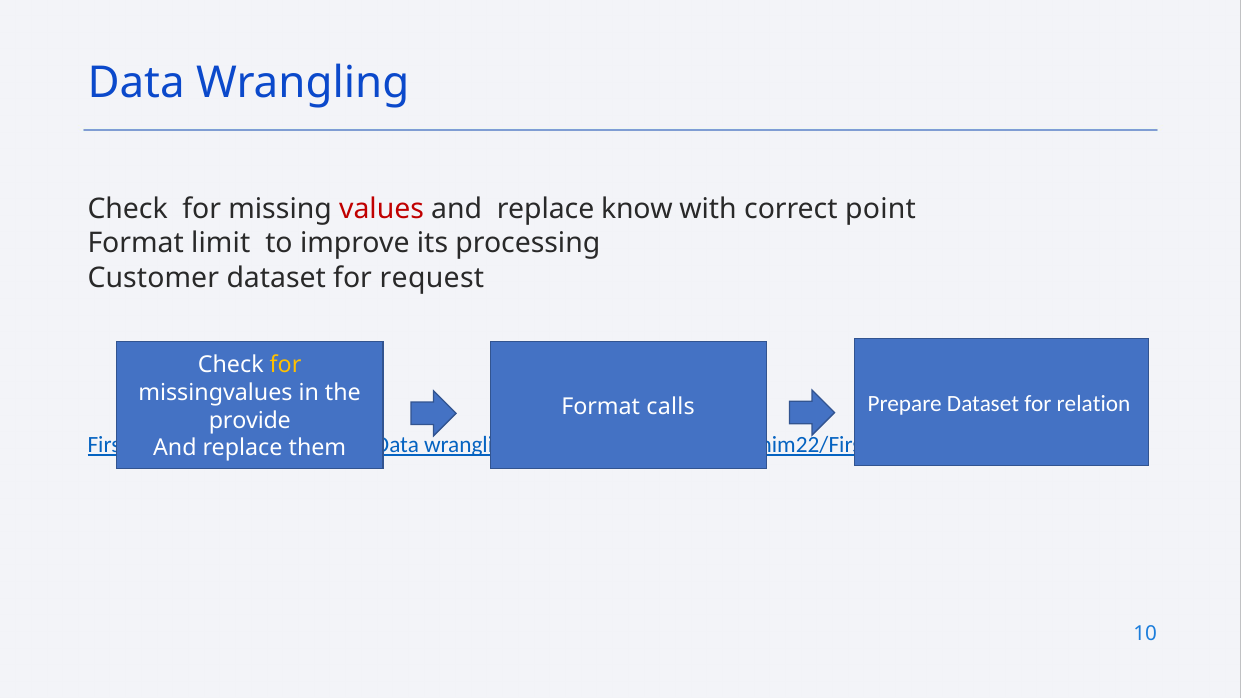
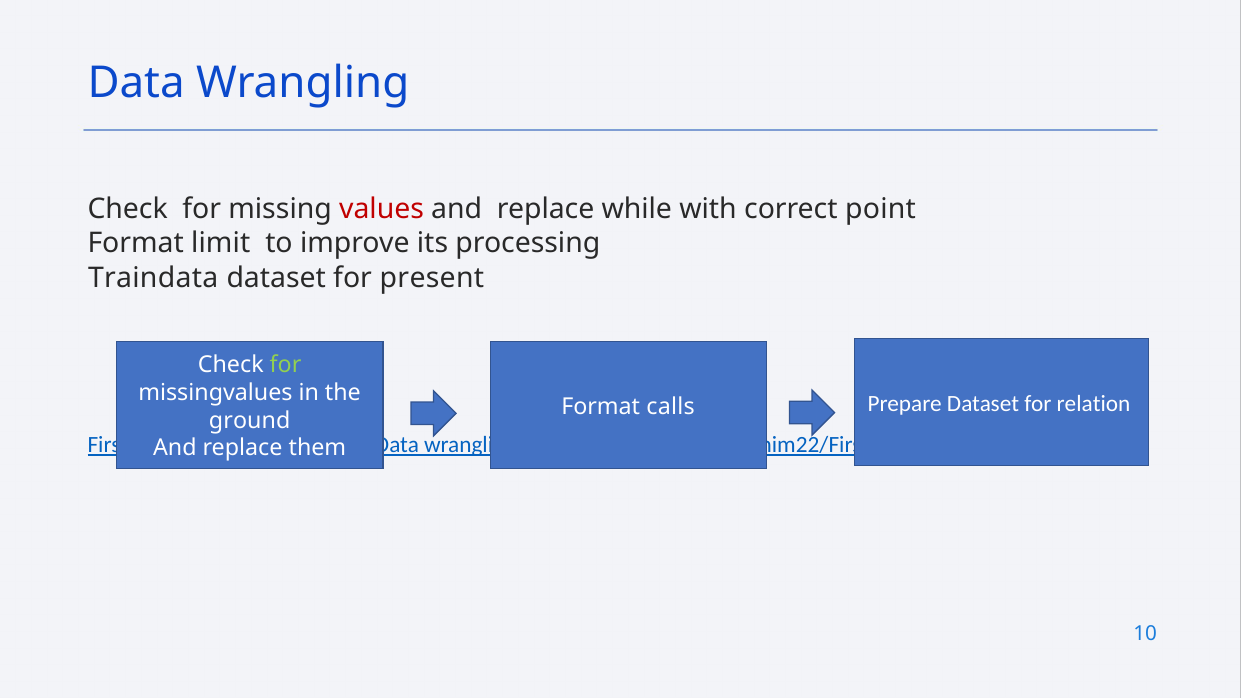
know: know -> while
Customer: Customer -> Traindata
request: request -> present
for at (286, 365) colour: yellow -> light green
provide: provide -> ground
